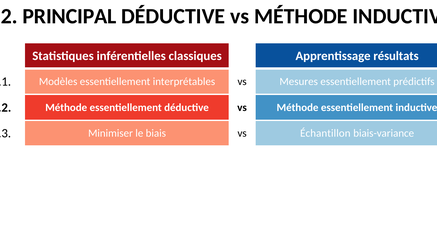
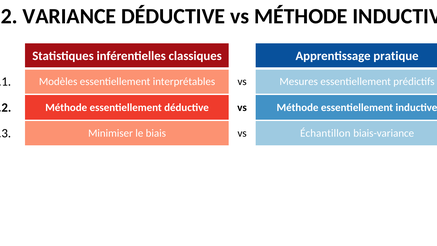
PRINCIPAL: PRINCIPAL -> VARIANCE
résultats: résultats -> pratique
